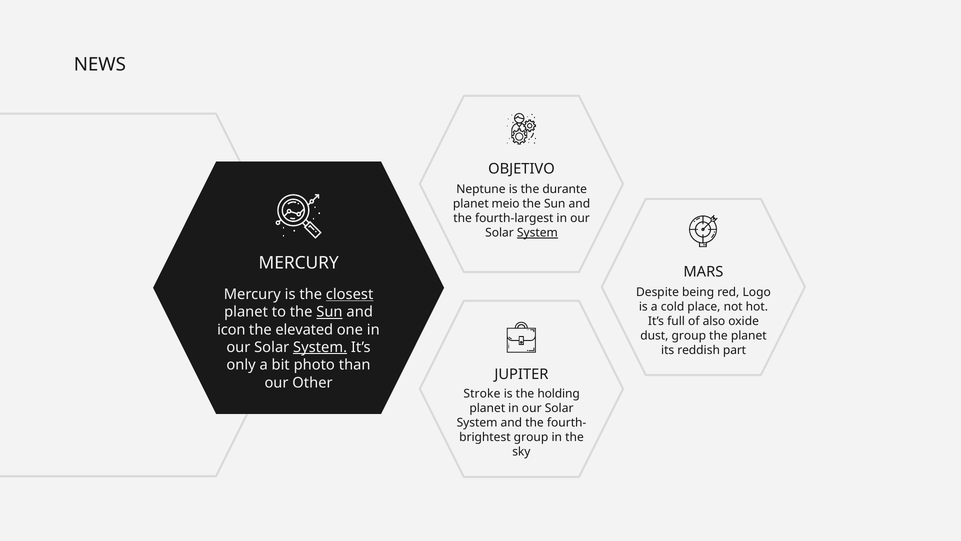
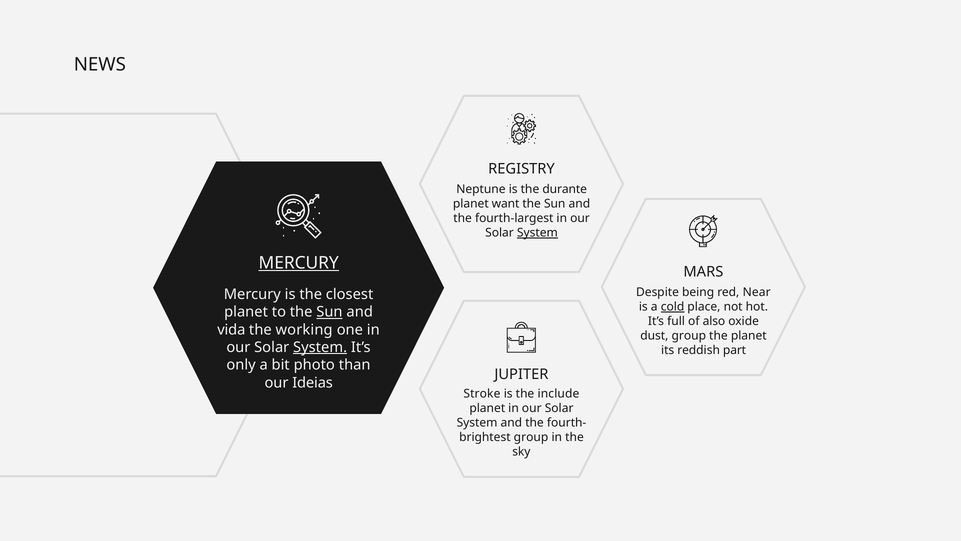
OBJETIVO: OBJETIVO -> REGISTRY
meio: meio -> want
MERCURY at (299, 263) underline: none -> present
Logo: Logo -> Near
closest underline: present -> none
cold underline: none -> present
icon: icon -> vida
elevated: elevated -> working
Other: Other -> Ideias
holding: holding -> include
